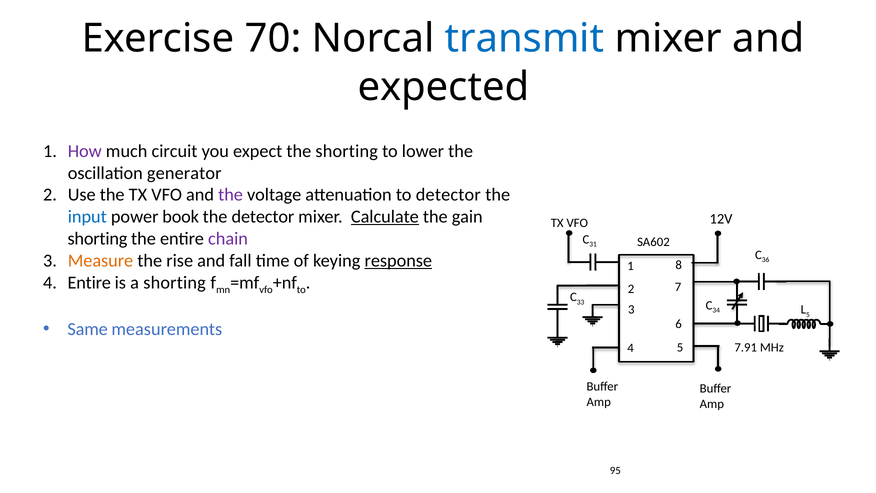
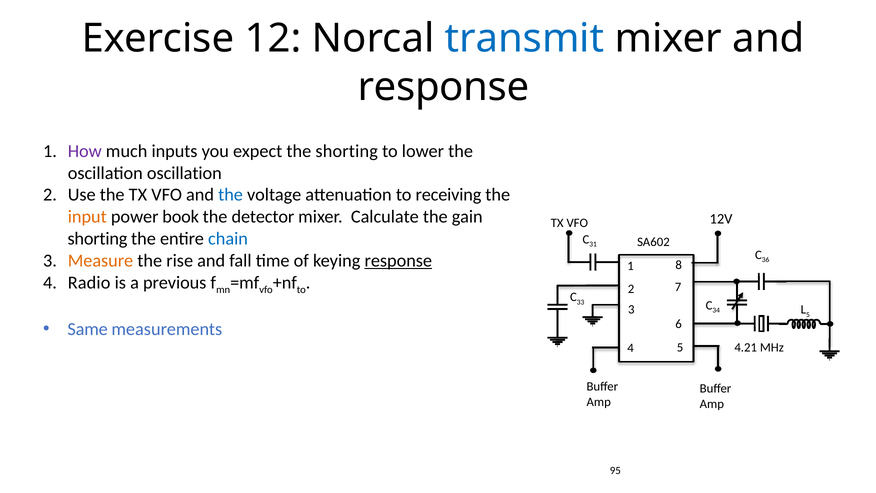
70: 70 -> 12
expected at (443, 87): expected -> response
circuit: circuit -> inputs
oscillation generator: generator -> oscillation
the at (231, 195) colour: purple -> blue
to detector: detector -> receiving
input colour: blue -> orange
Calculate underline: present -> none
chain colour: purple -> blue
4 Entire: Entire -> Radio
a shorting: shorting -> previous
7.91: 7.91 -> 4.21
